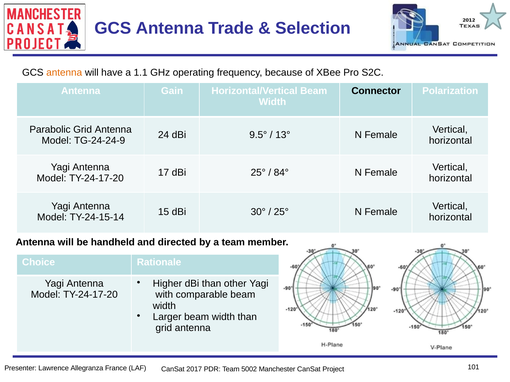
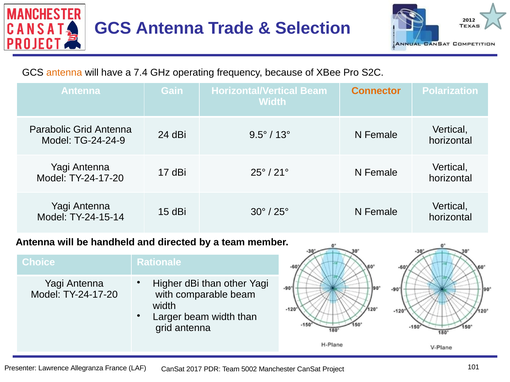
1.1: 1.1 -> 7.4
Connector colour: black -> orange
84°: 84° -> 21°
